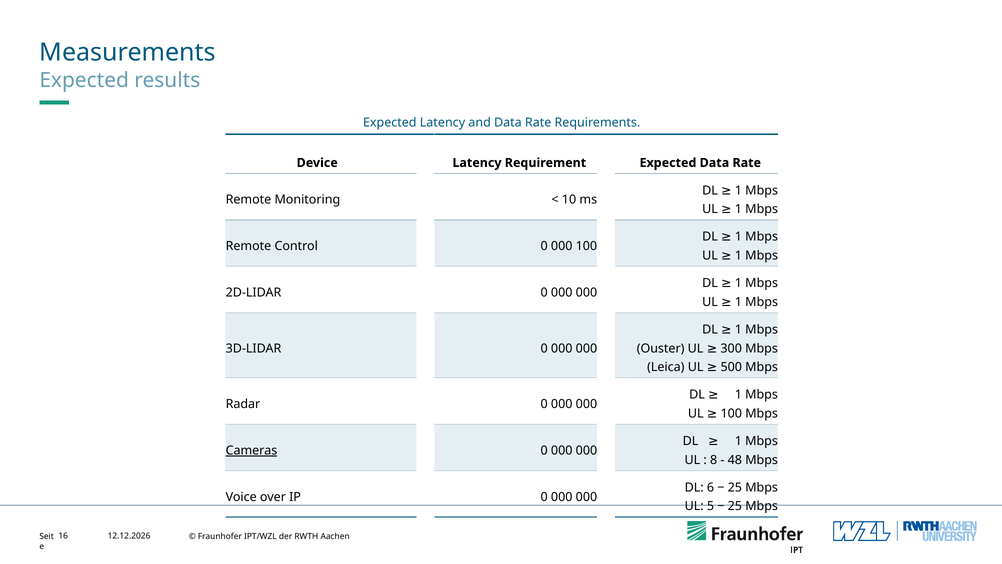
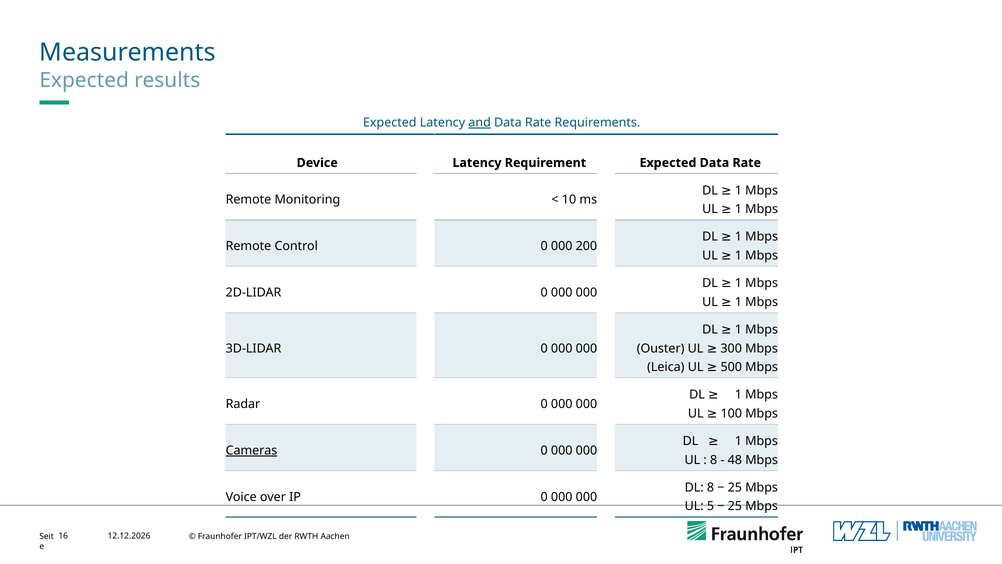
and underline: none -> present
000 100: 100 -> 200
DL 6: 6 -> 8
